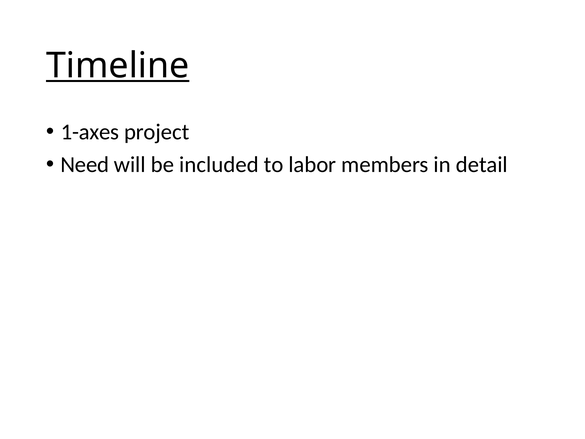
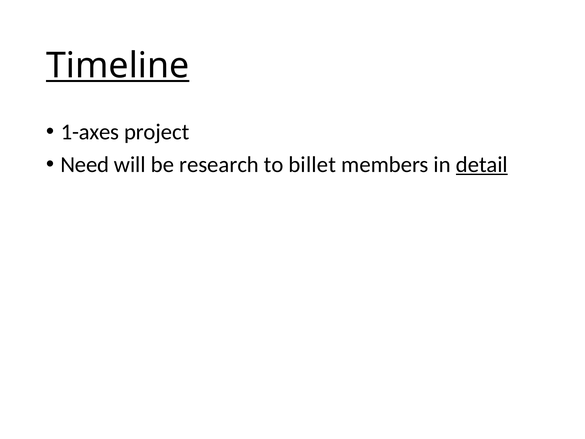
included: included -> research
labor: labor -> billet
detail underline: none -> present
